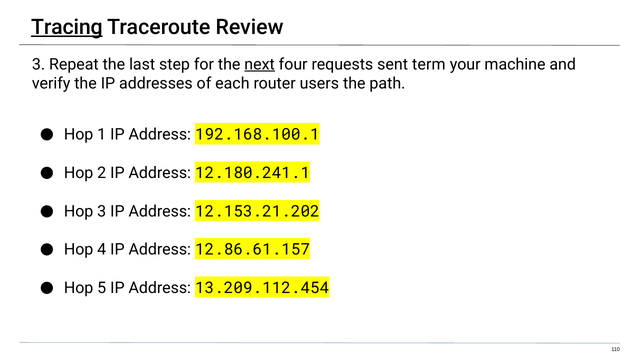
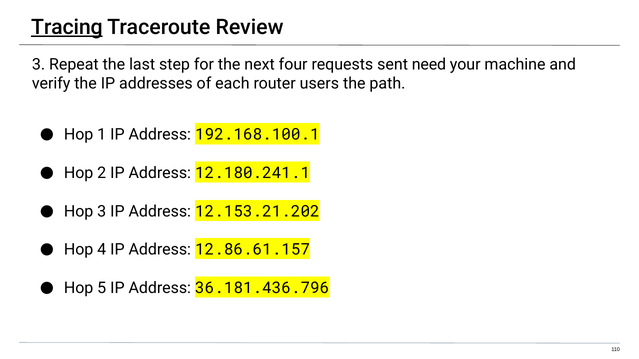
next underline: present -> none
term: term -> need
13.209.112.454: 13.209.112.454 -> 36.181.436.796
